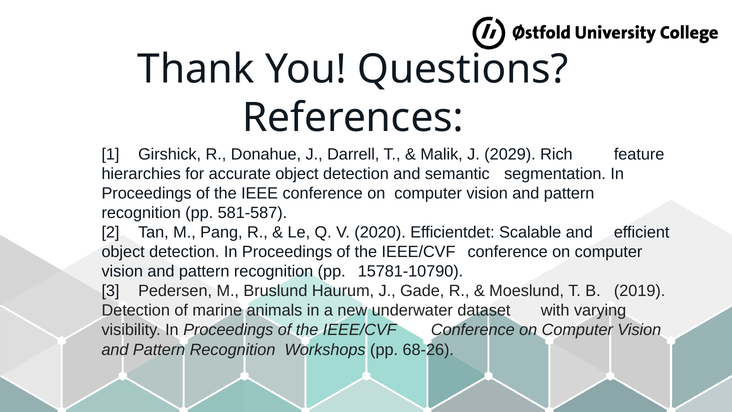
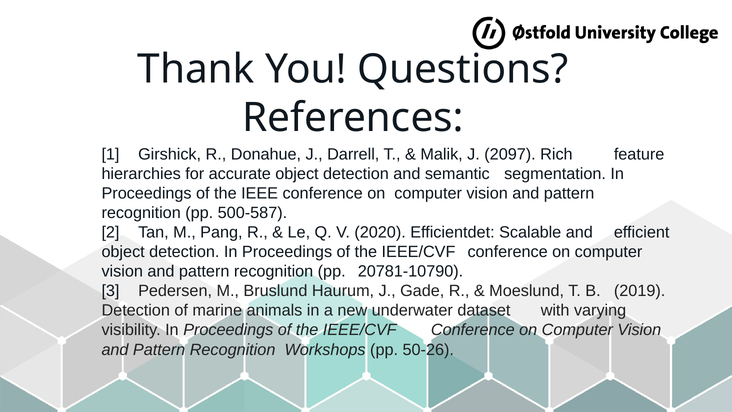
2029: 2029 -> 2097
581-587: 581-587 -> 500-587
15781-10790: 15781-10790 -> 20781-10790
68-26: 68-26 -> 50-26
